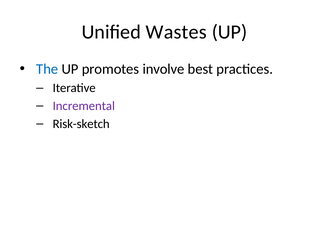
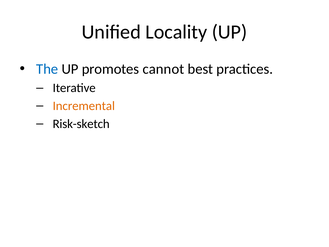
Wastes: Wastes -> Locality
involve: involve -> cannot
Incremental colour: purple -> orange
